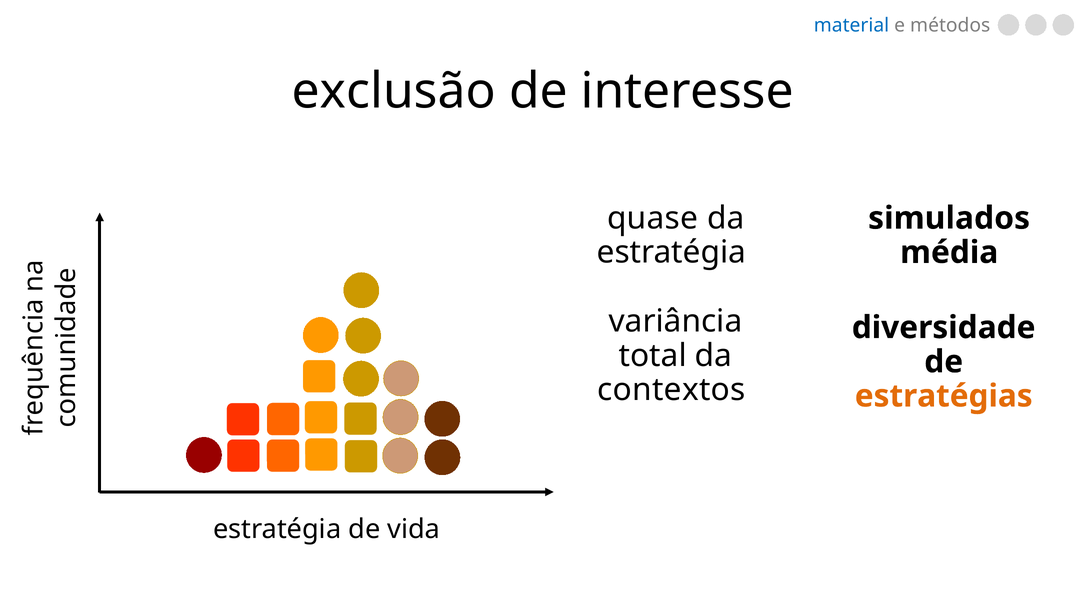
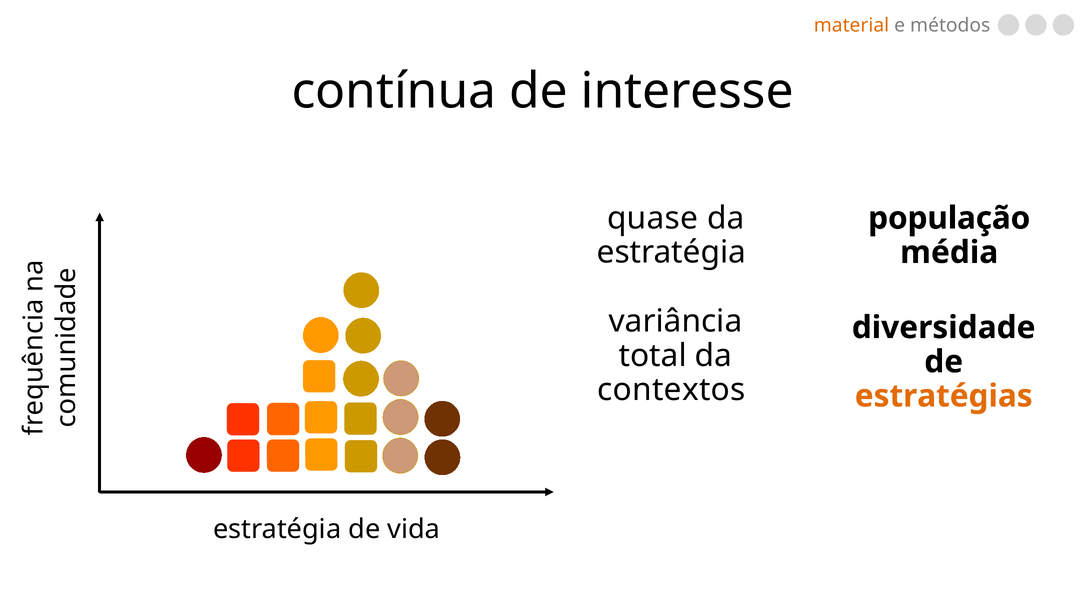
material colour: blue -> orange
exclusão: exclusão -> contínua
simulados: simulados -> população
